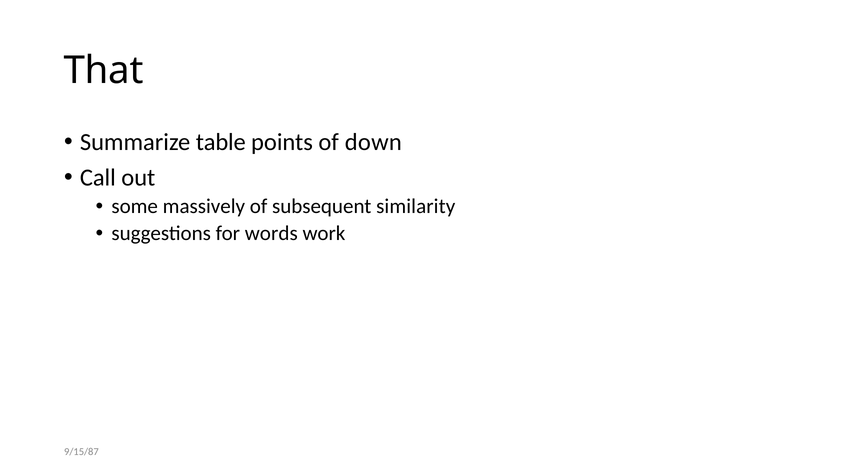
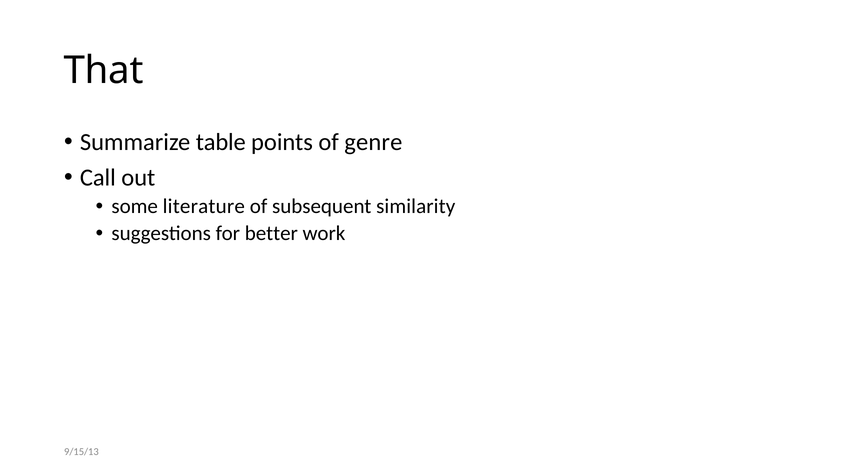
down: down -> genre
massively: massively -> literature
words: words -> better
9/15/87: 9/15/87 -> 9/15/13
